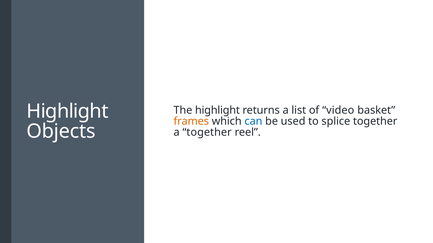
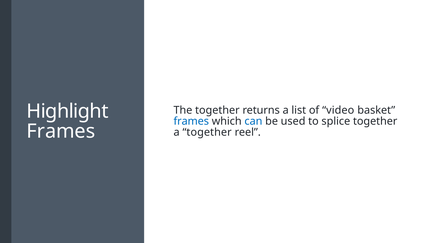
The highlight: highlight -> together
frames at (191, 122) colour: orange -> blue
Objects at (61, 132): Objects -> Frames
